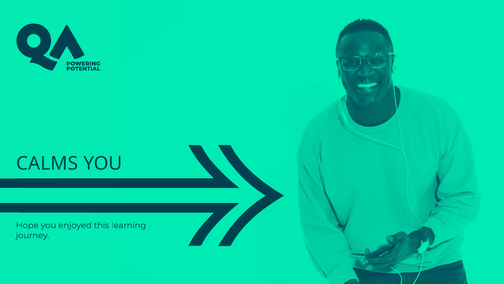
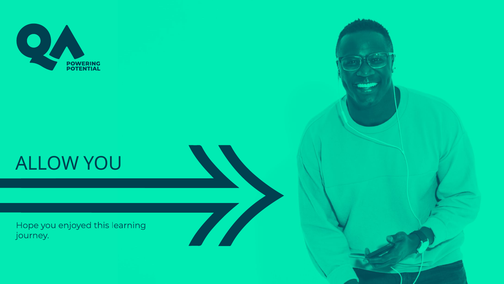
CALMS: CALMS -> ALLOW
